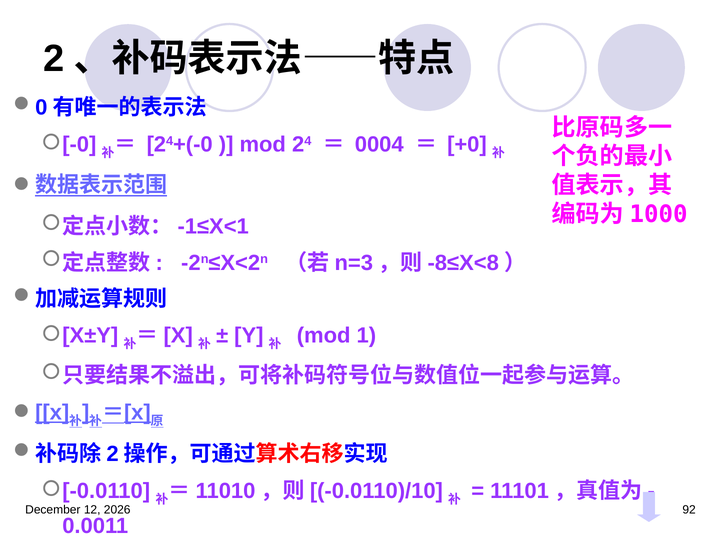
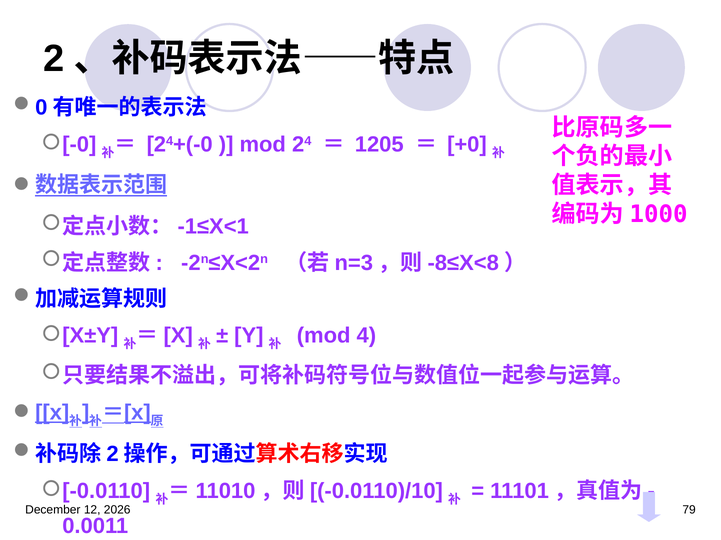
0004: 0004 -> 1205
1: 1 -> 4
92: 92 -> 79
